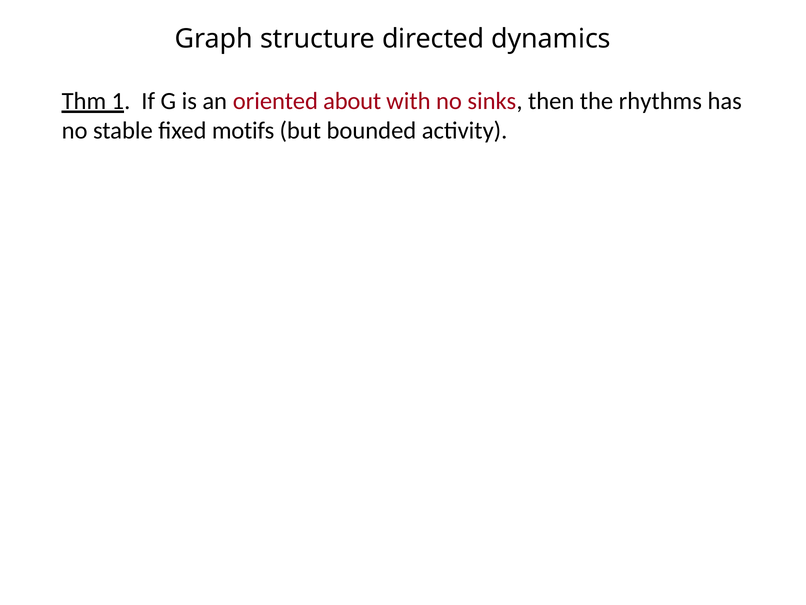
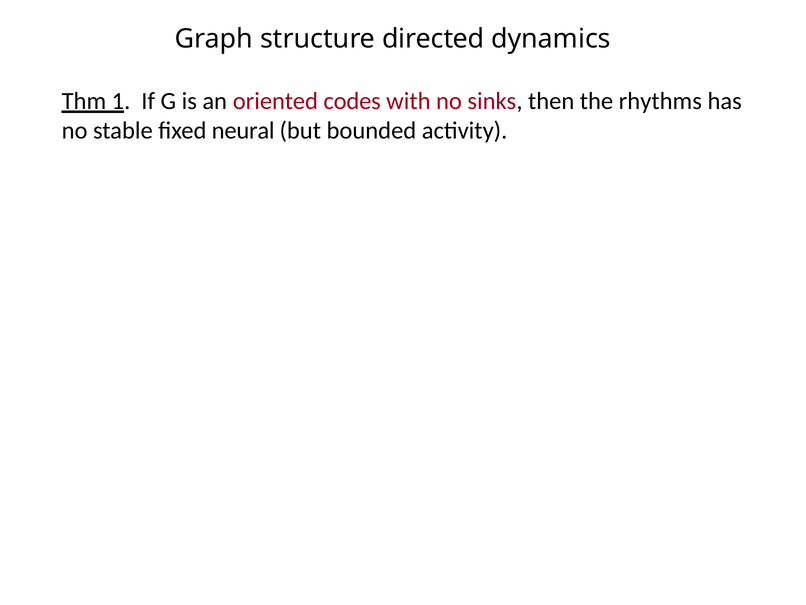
about: about -> codes
motifs: motifs -> neural
